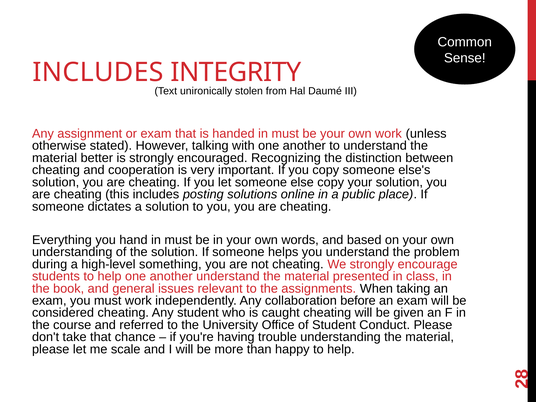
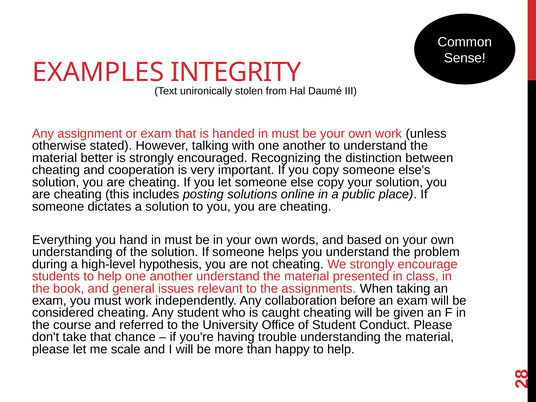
INCLUDES at (98, 72): INCLUDES -> EXAMPLES
something: something -> hypothesis
